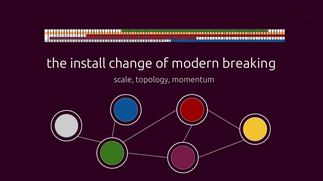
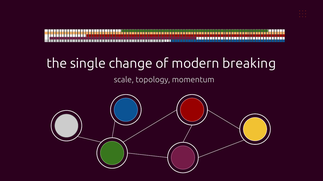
install: install -> single
